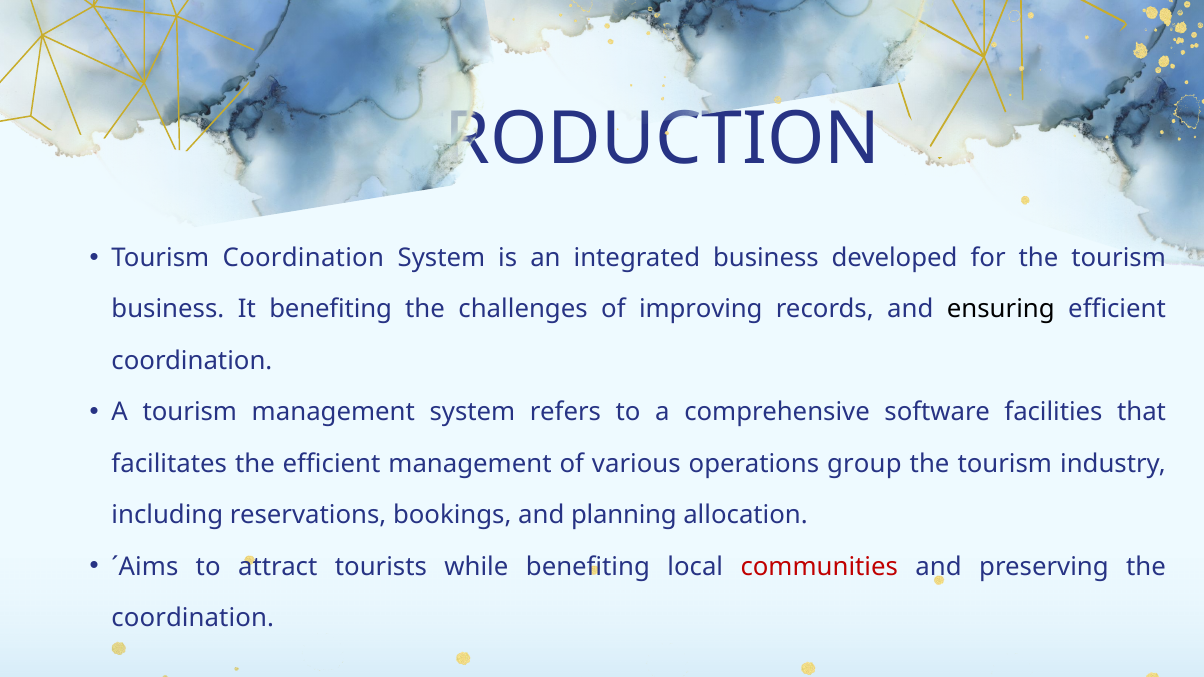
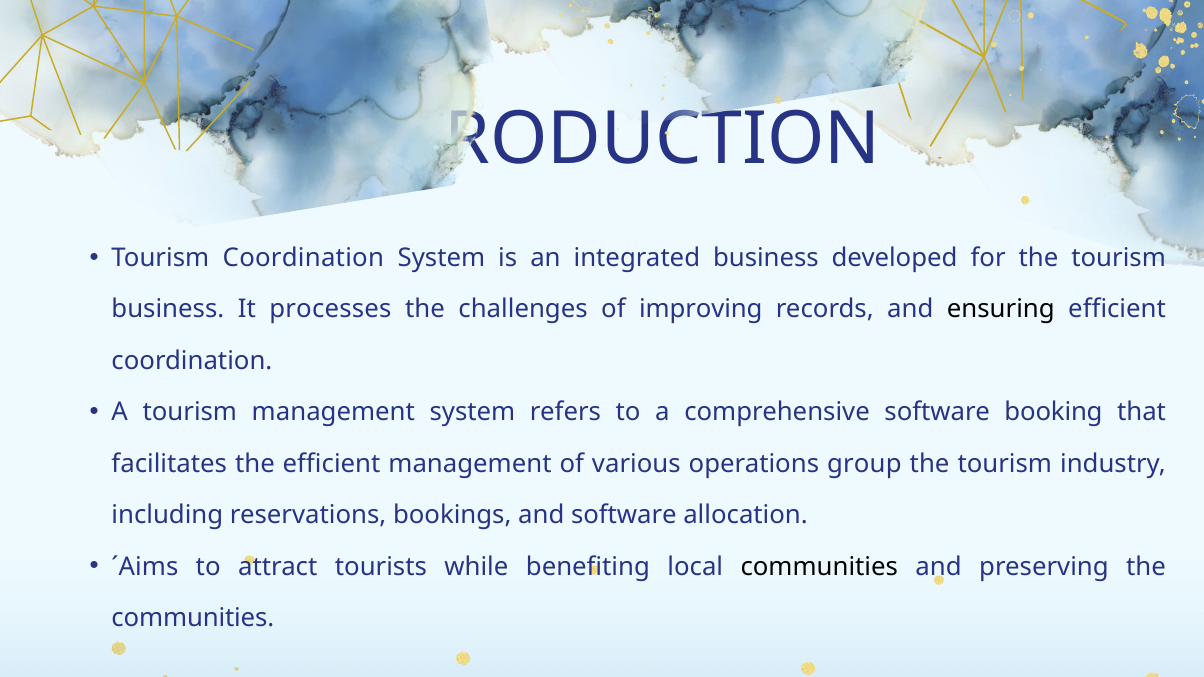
It benefiting: benefiting -> processes
facilities: facilities -> booking
and planning: planning -> software
communities at (819, 567) colour: red -> black
coordination at (193, 618): coordination -> communities
